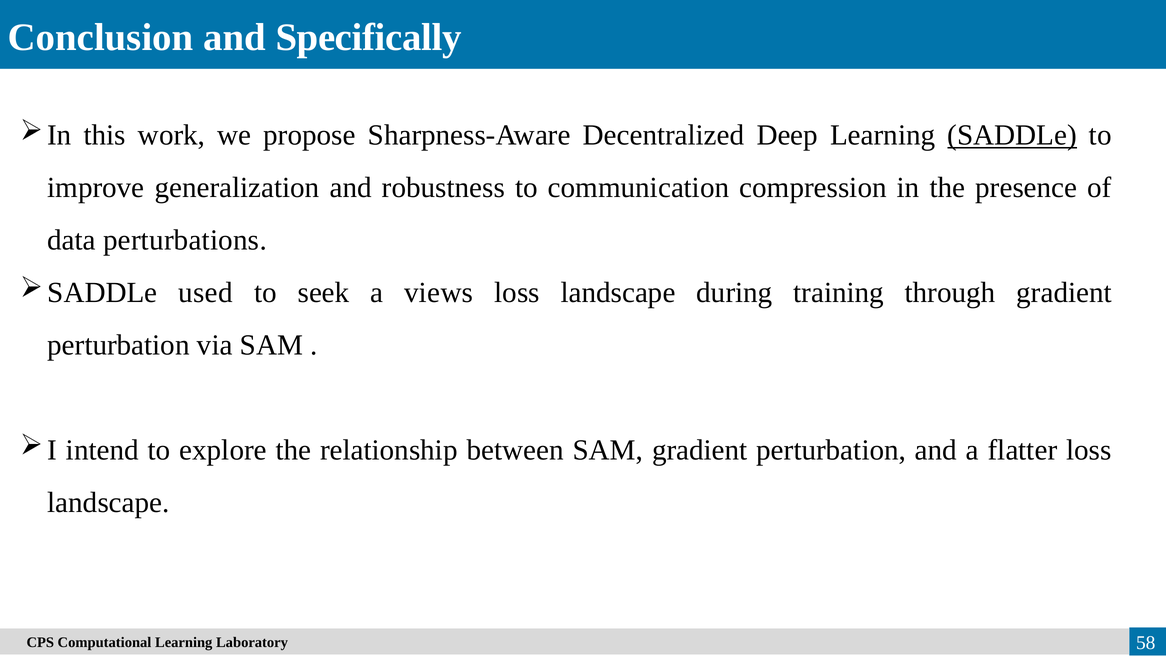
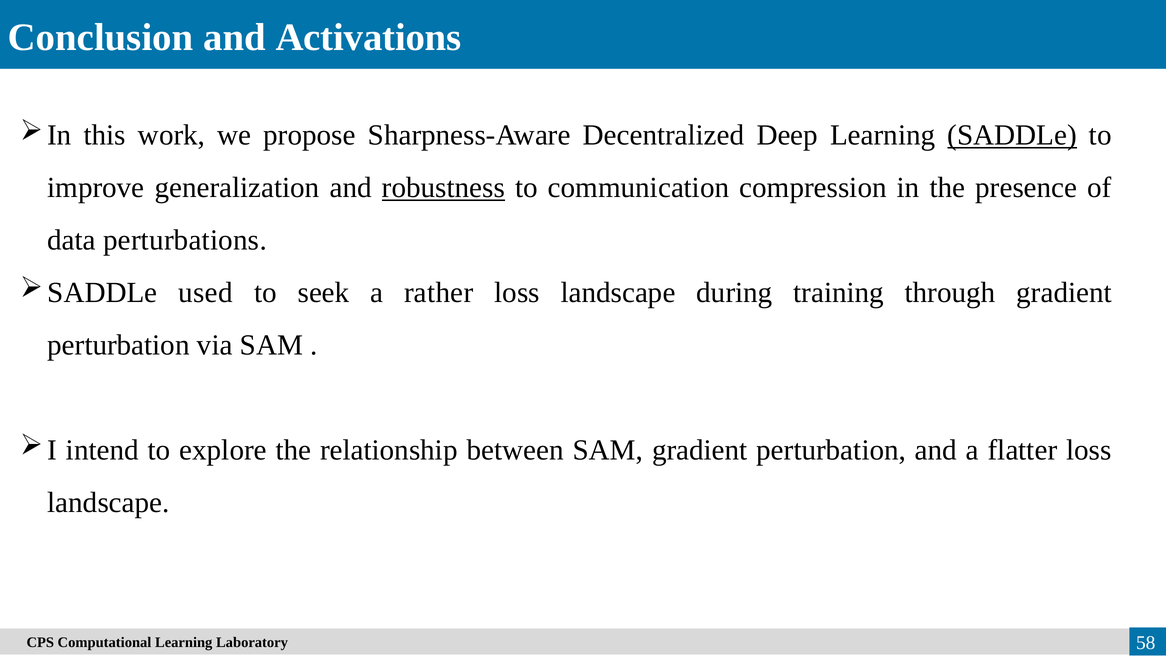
Specifically: Specifically -> Activations
robustness underline: none -> present
views: views -> rather
